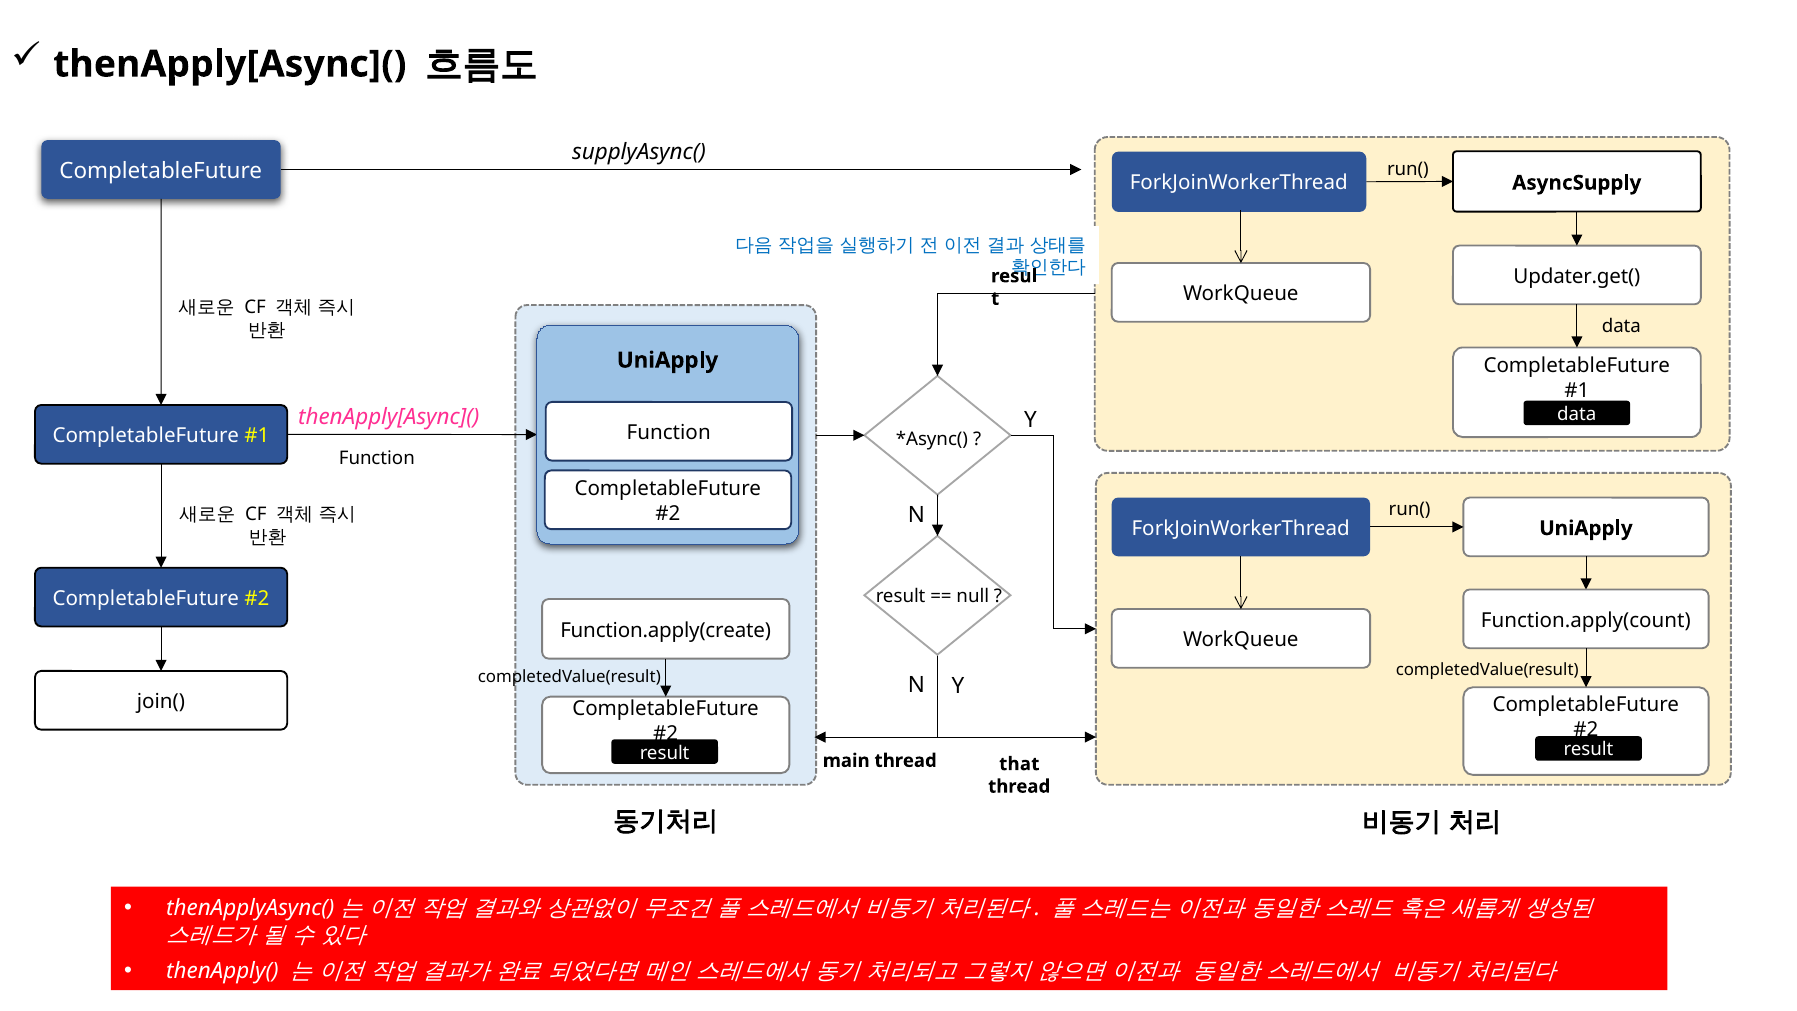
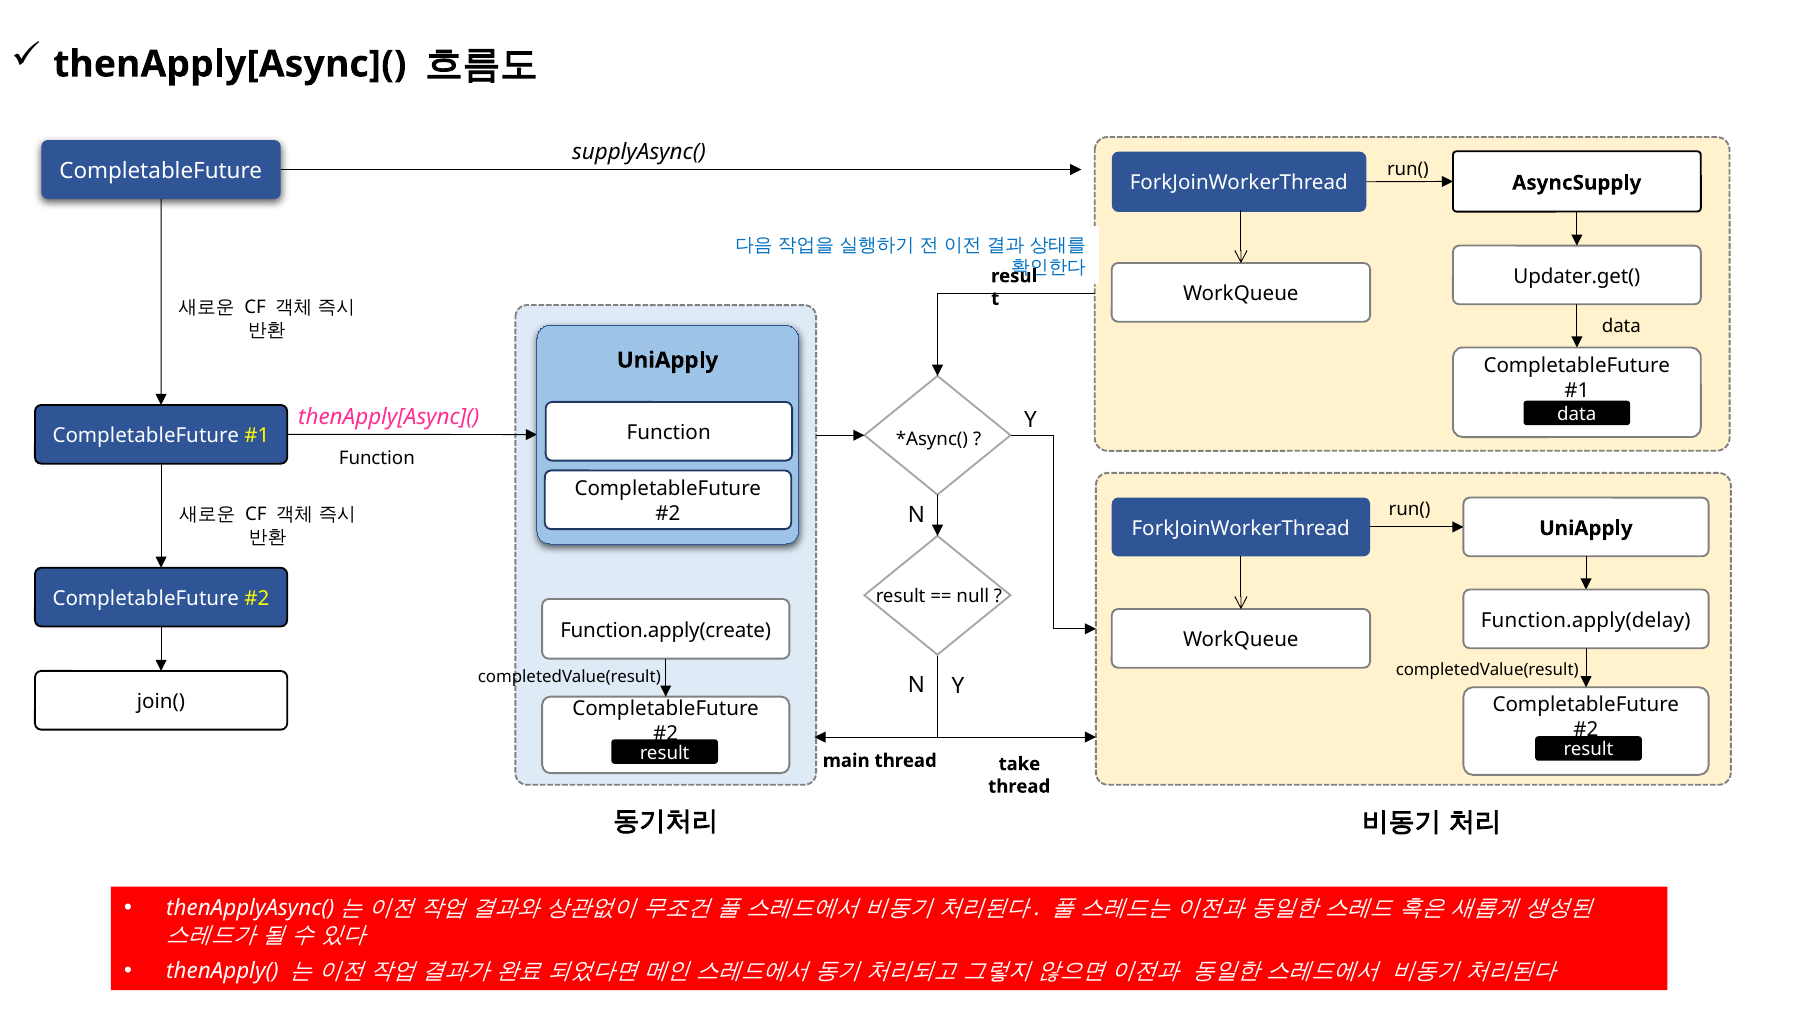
Function.apply(count: Function.apply(count -> Function.apply(delay
that: that -> take
